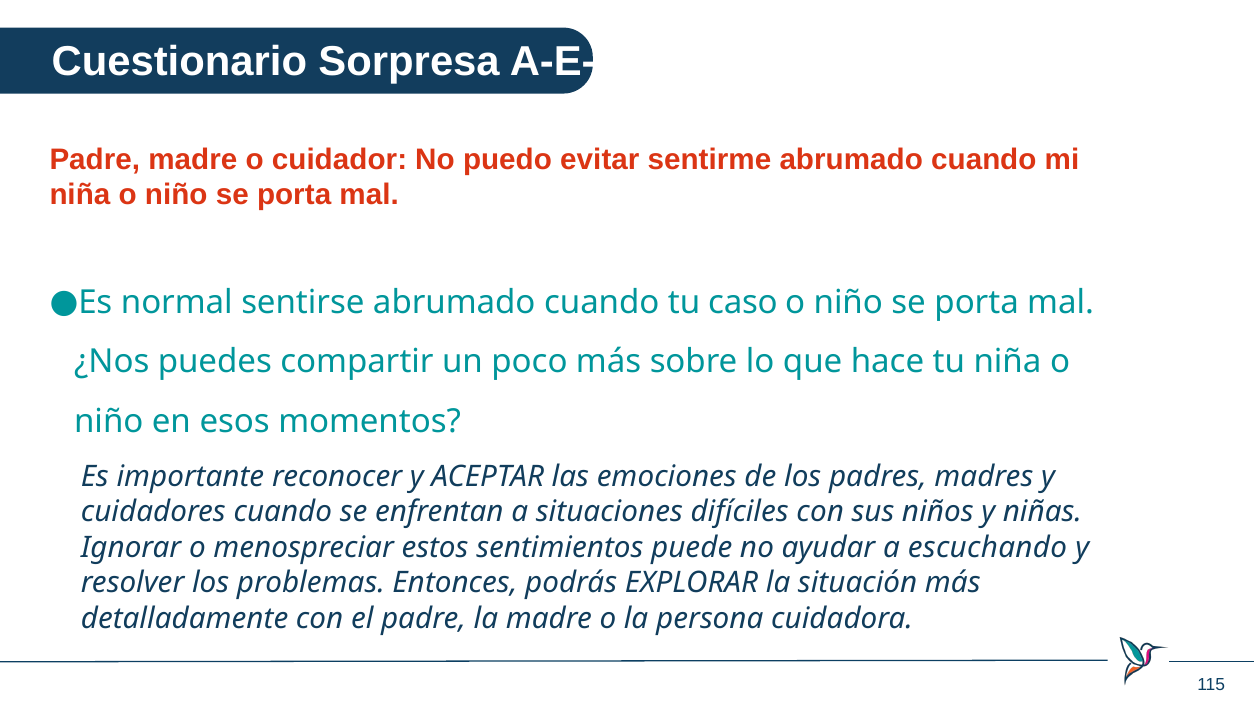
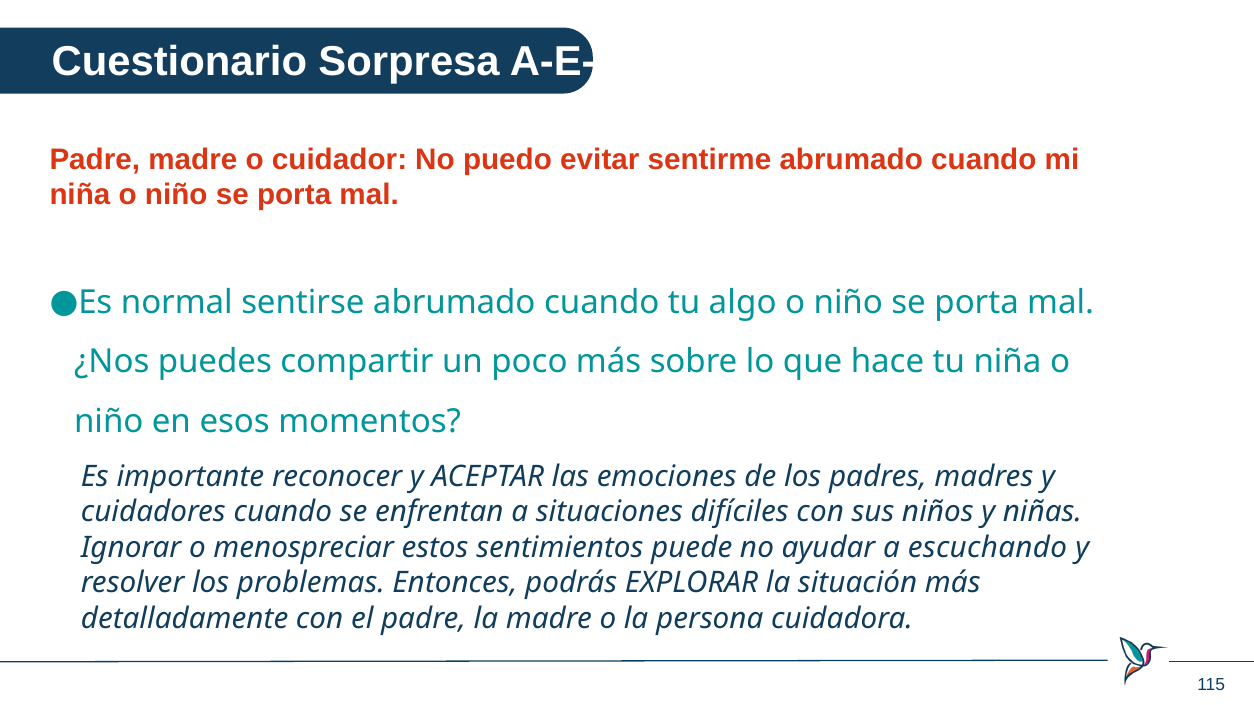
caso: caso -> algo
